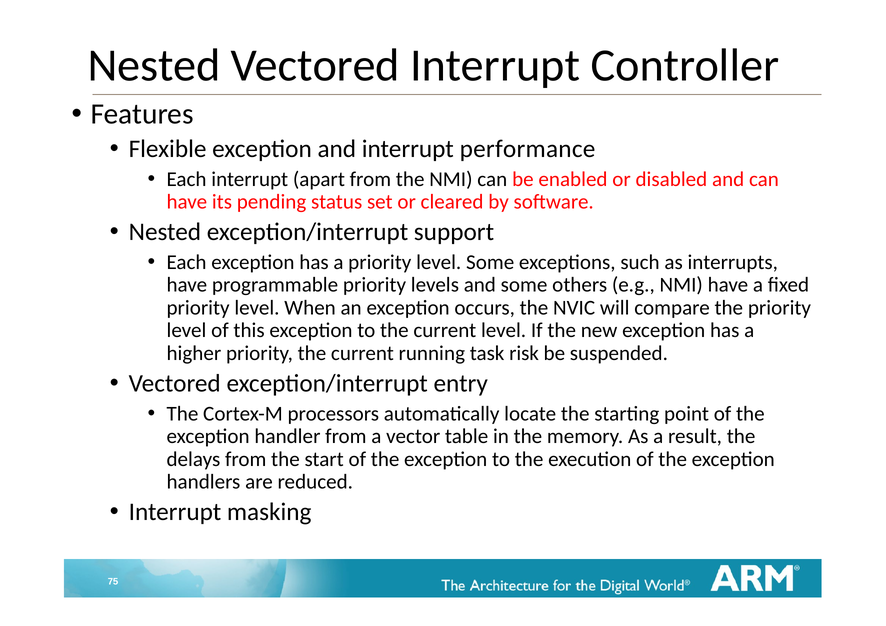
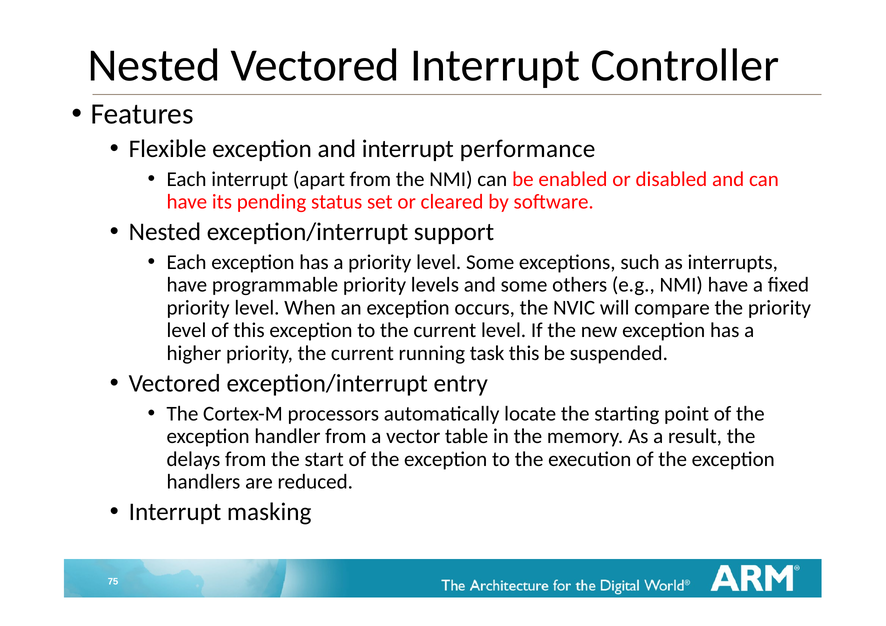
task risk: risk -> this
